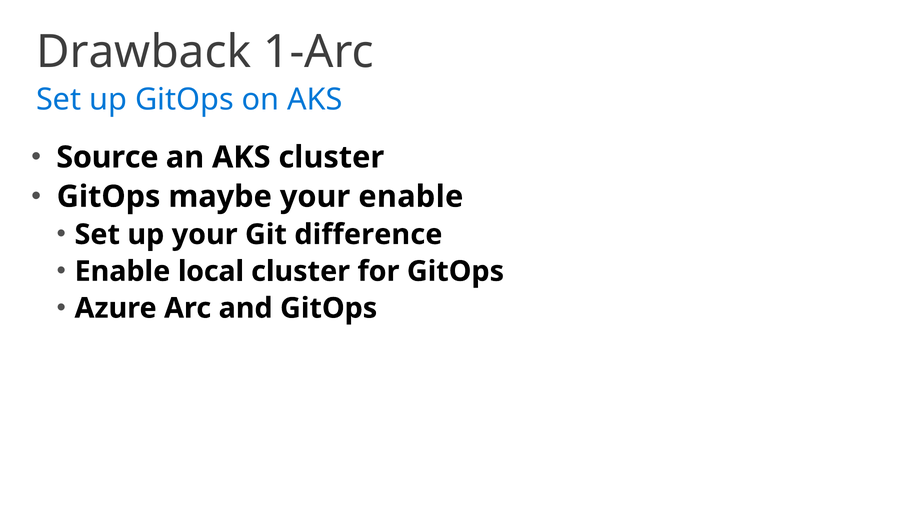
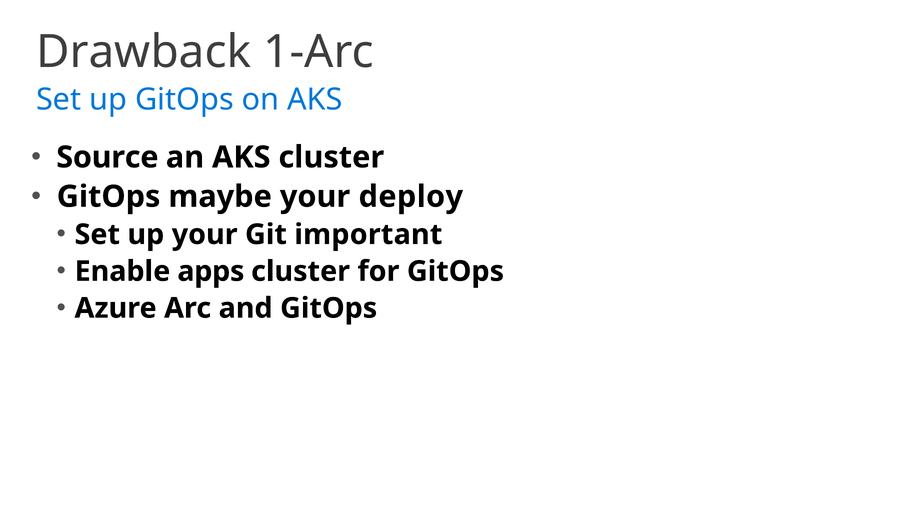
your enable: enable -> deploy
difference: difference -> important
local: local -> apps
